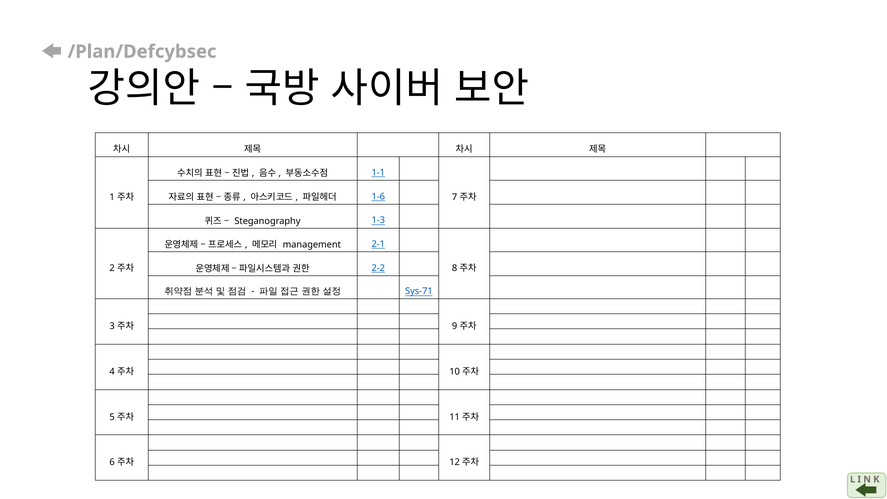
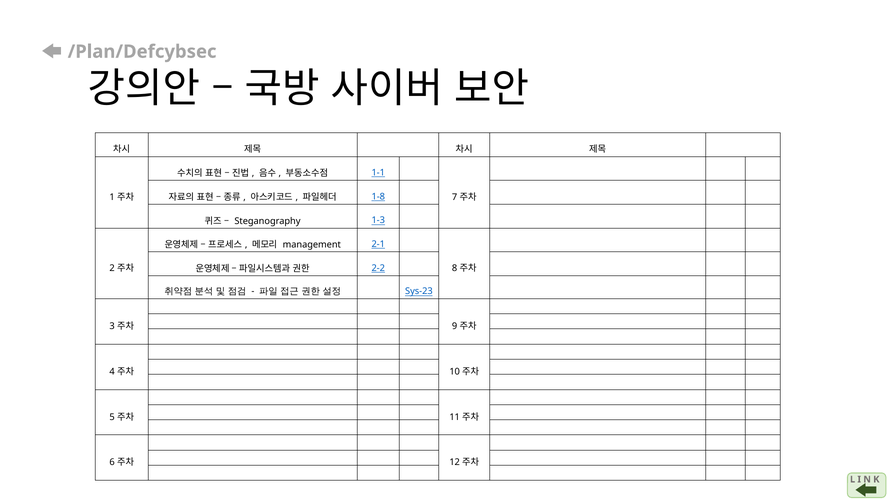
1-6: 1-6 -> 1-8
Sys-71: Sys-71 -> Sys-23
